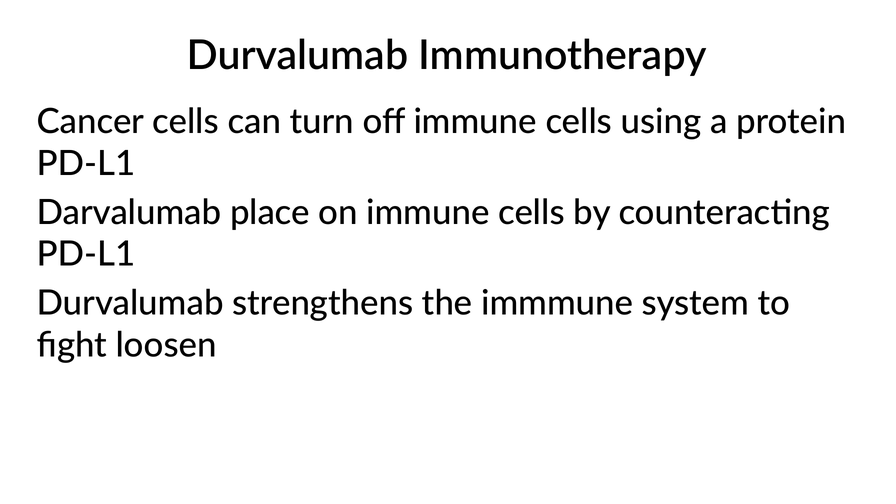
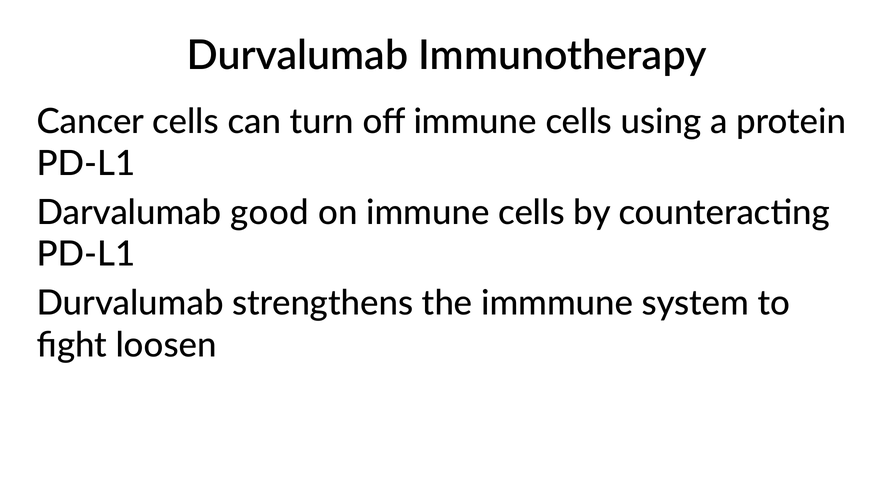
place: place -> good
